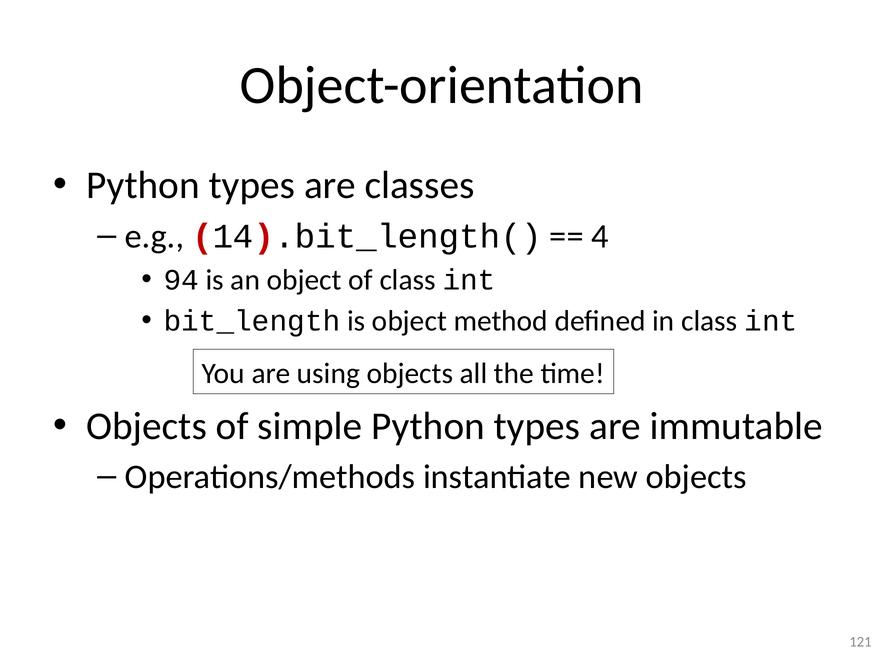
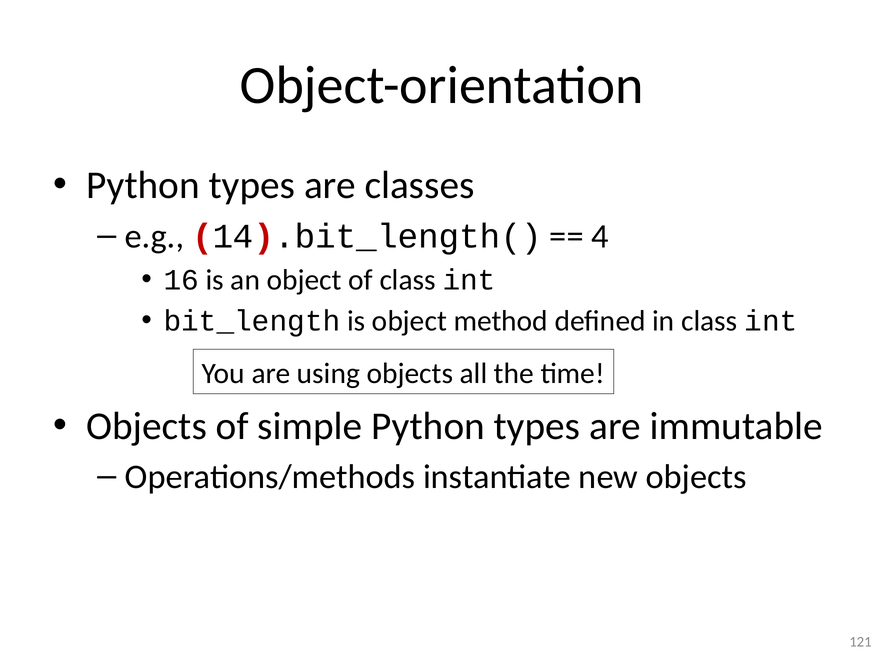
94: 94 -> 16
